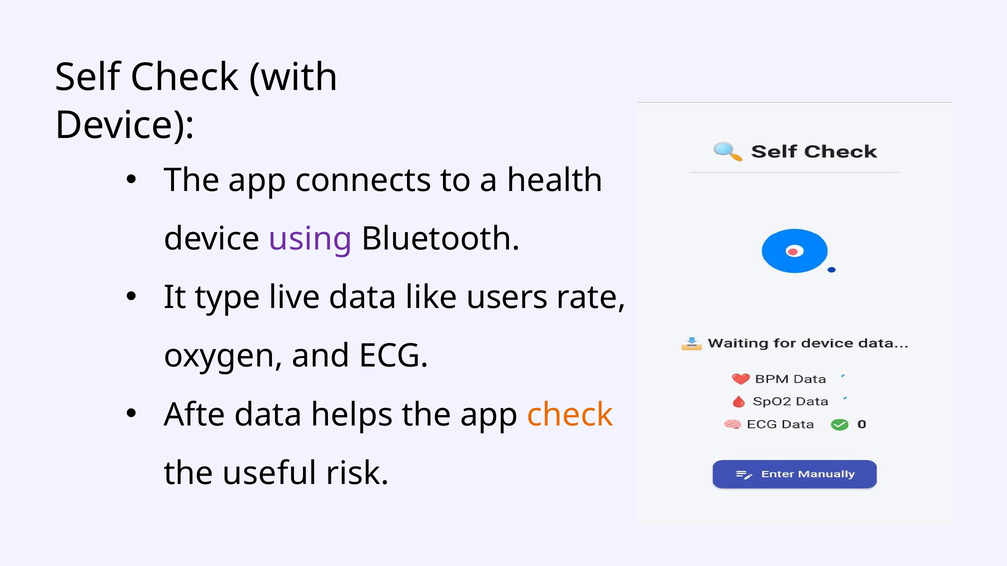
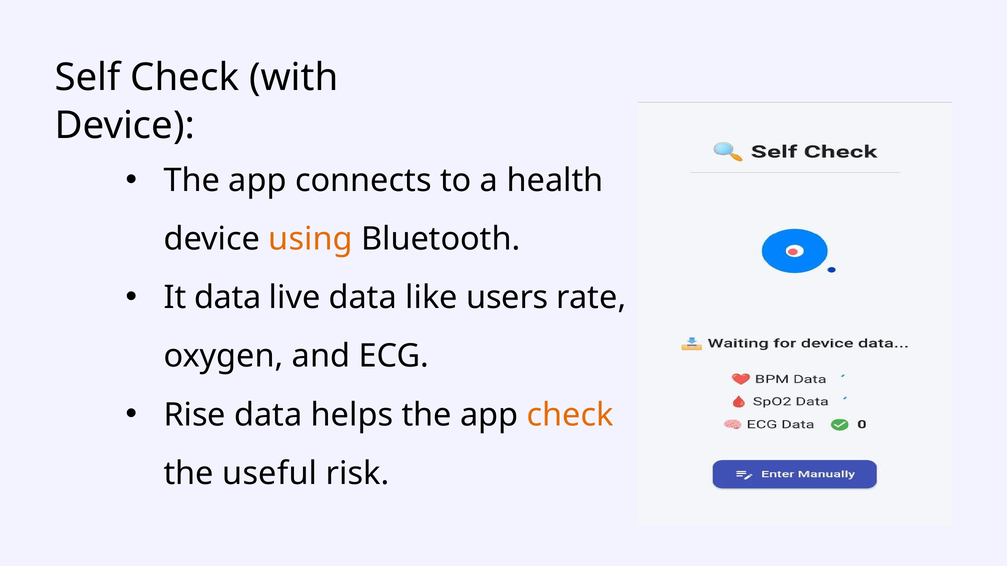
using colour: purple -> orange
It type: type -> data
Afte: Afte -> Rise
